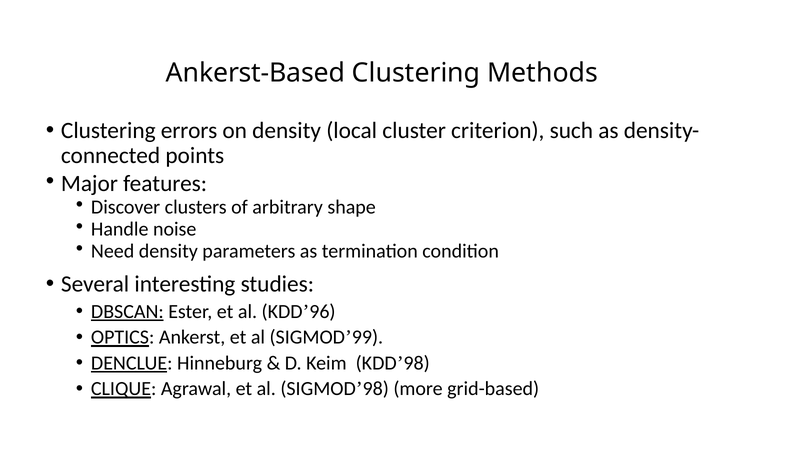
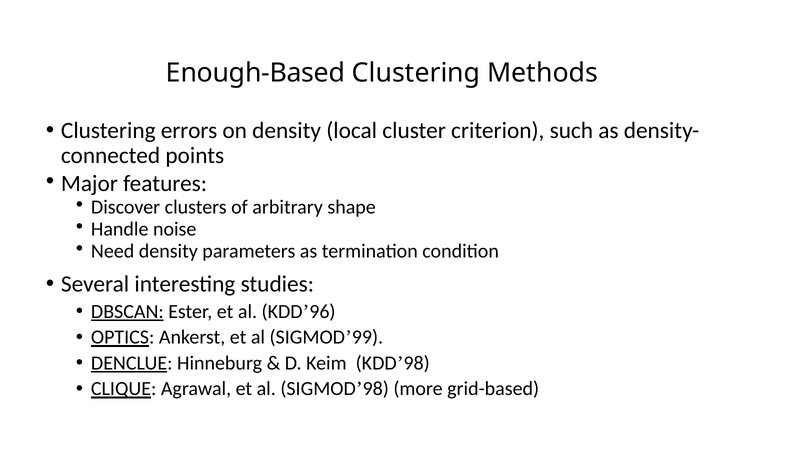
Ankerst-Based: Ankerst-Based -> Enough-Based
